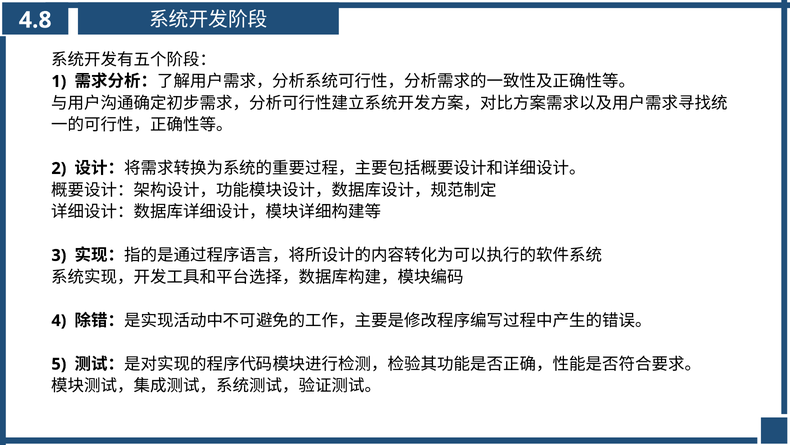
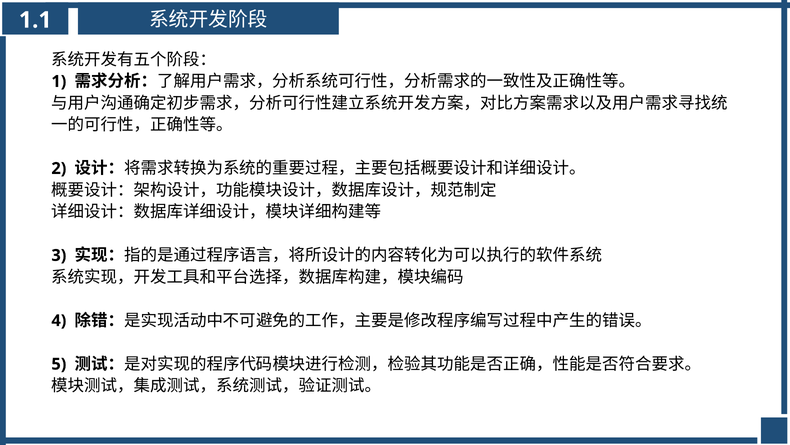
4.8: 4.8 -> 1.1
